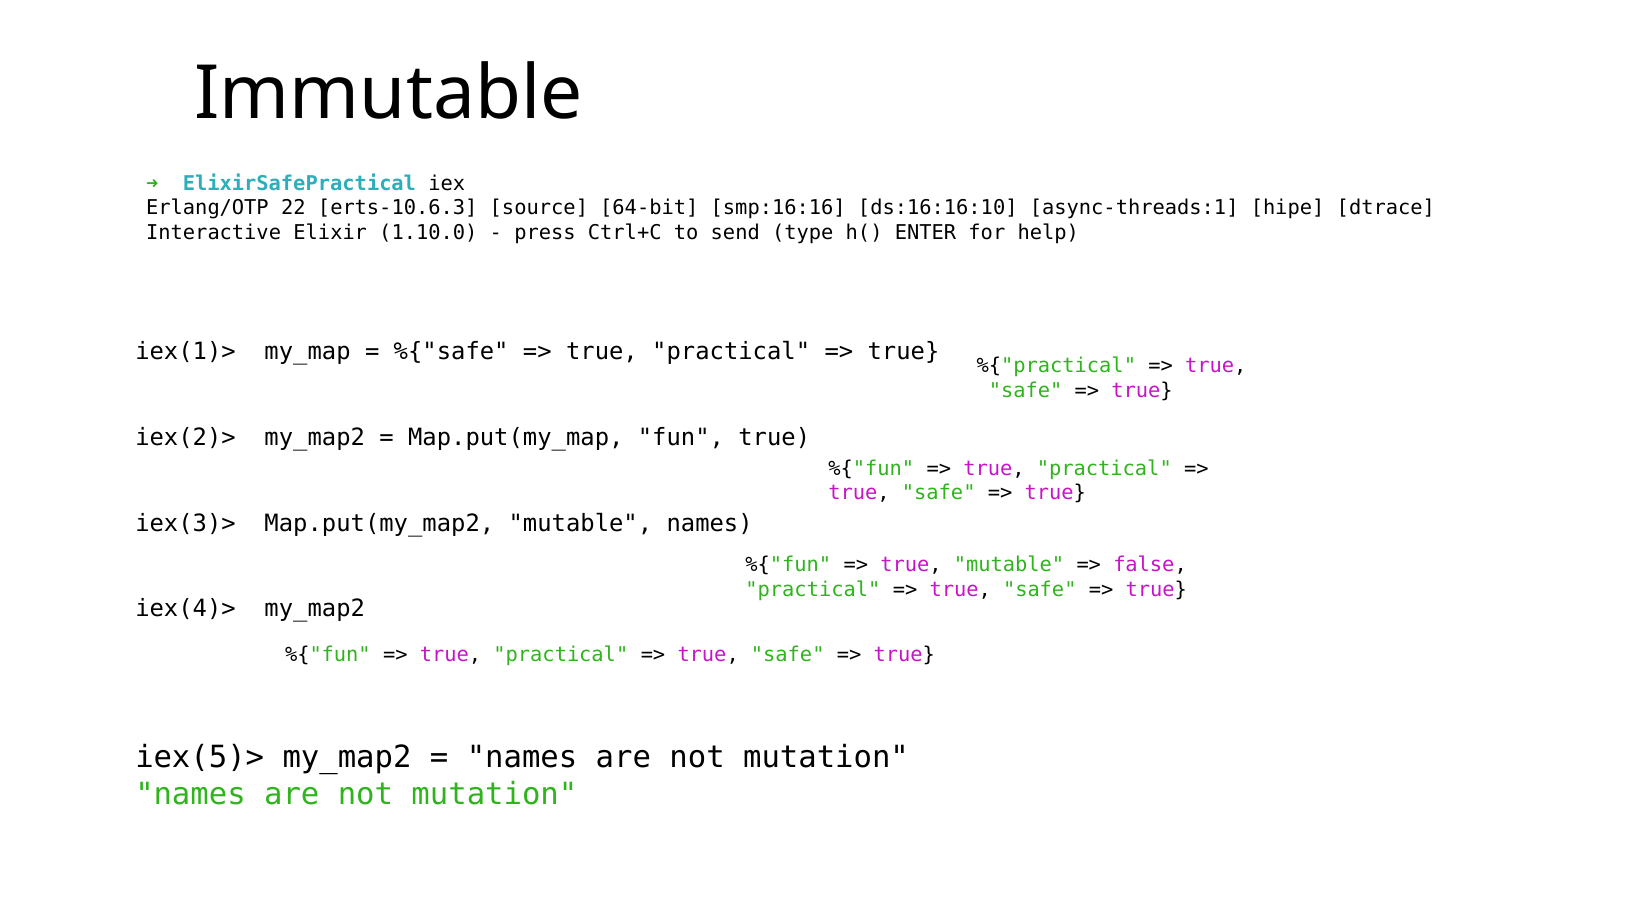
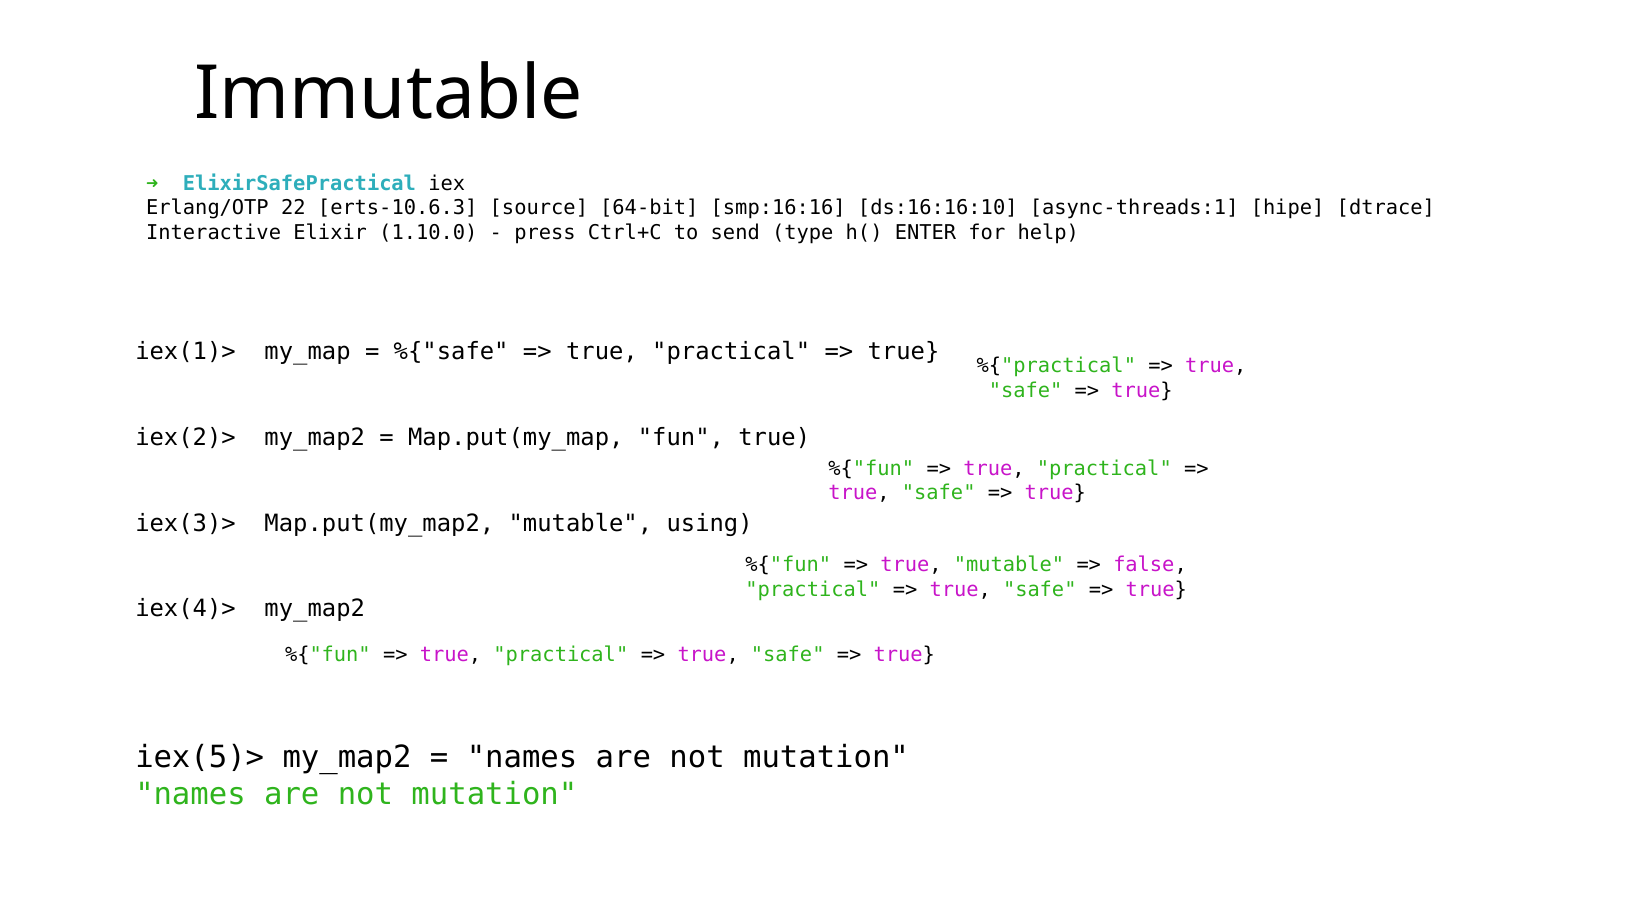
mutable names: names -> using
